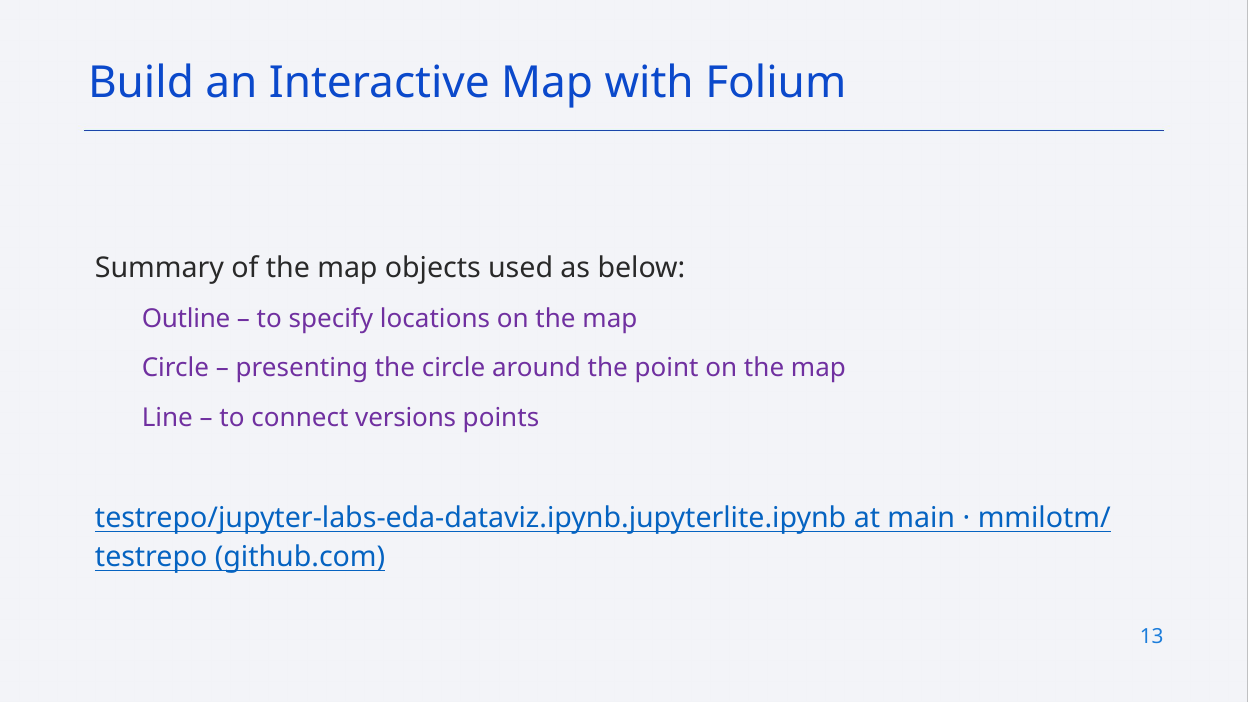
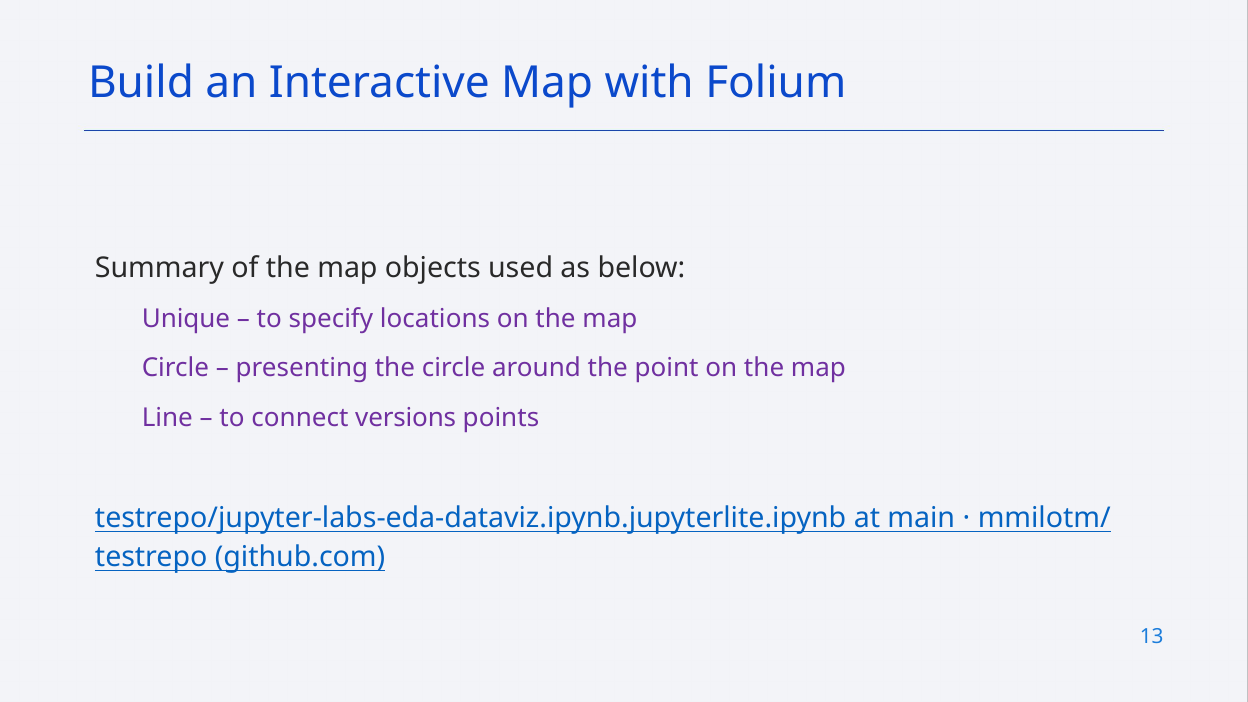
Outline: Outline -> Unique
